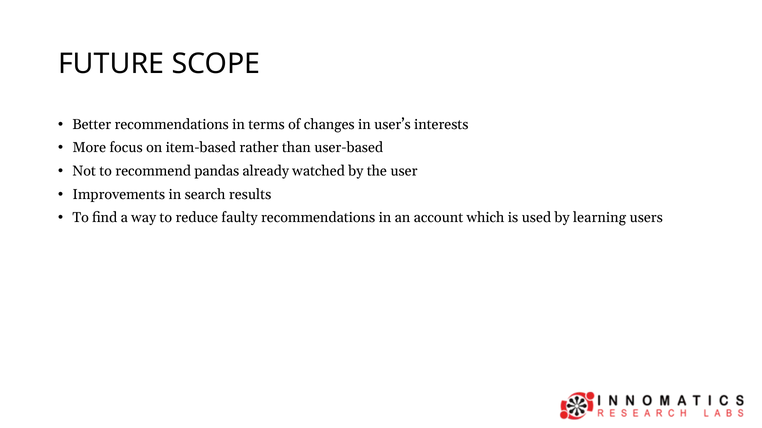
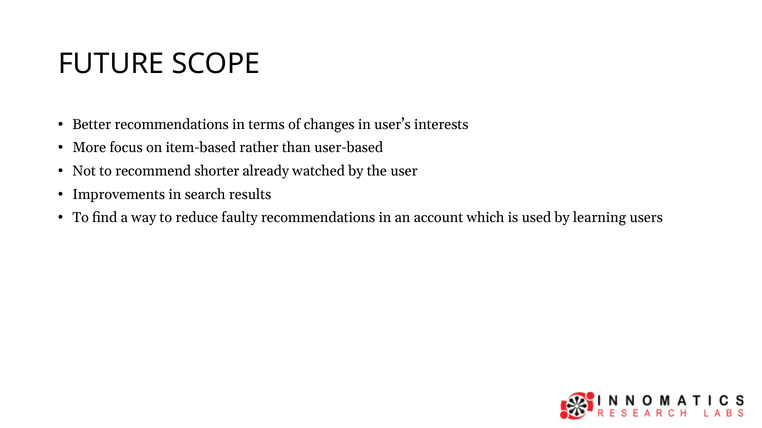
pandas: pandas -> shorter
